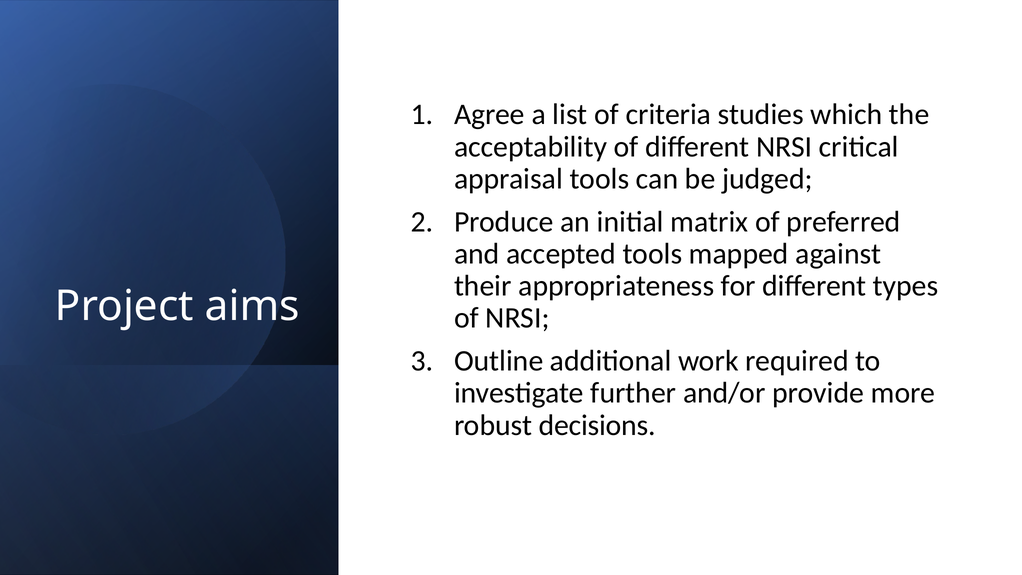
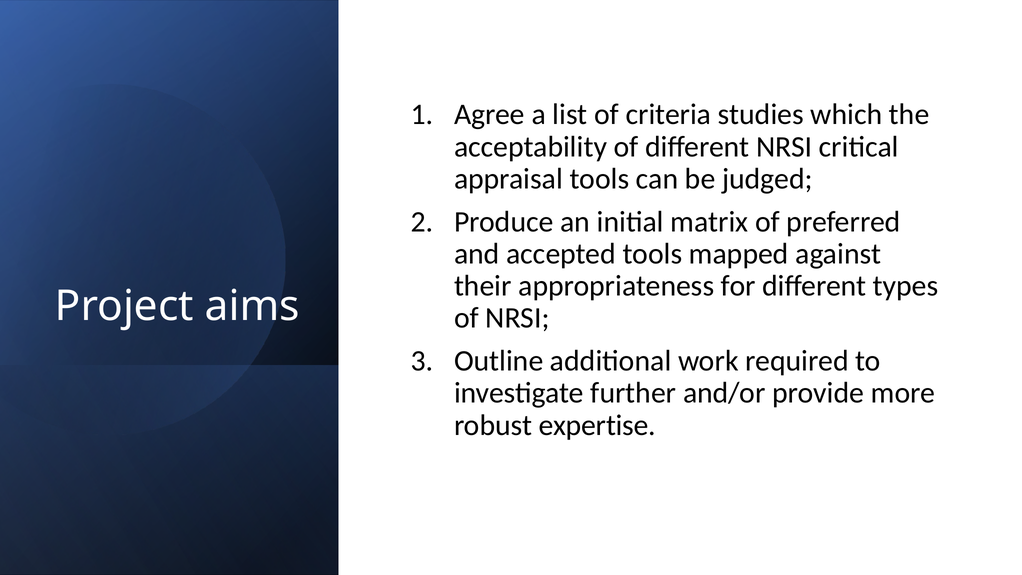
decisions: decisions -> expertise
